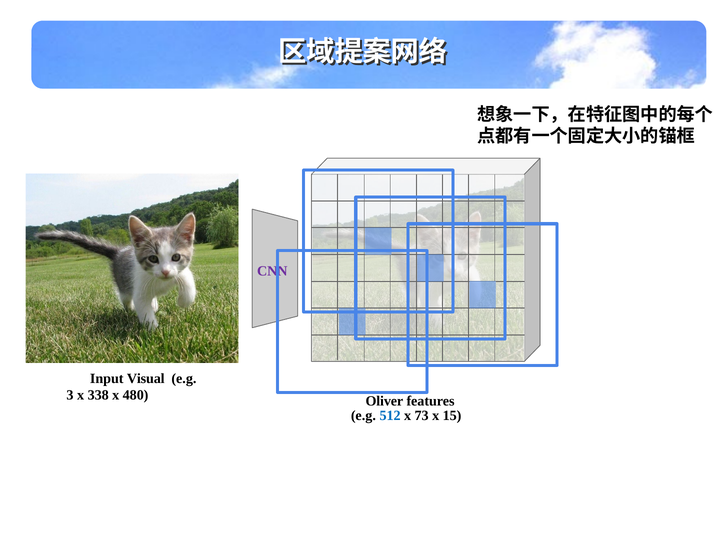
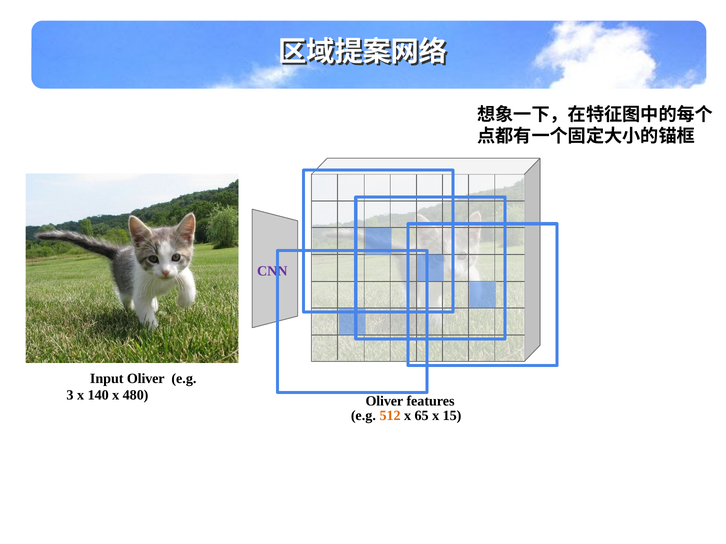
Input Visual: Visual -> Oliver
338: 338 -> 140
512 colour: blue -> orange
73: 73 -> 65
